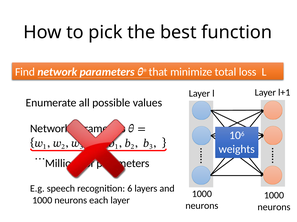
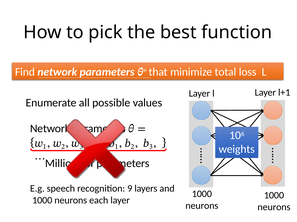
6: 6 -> 9
